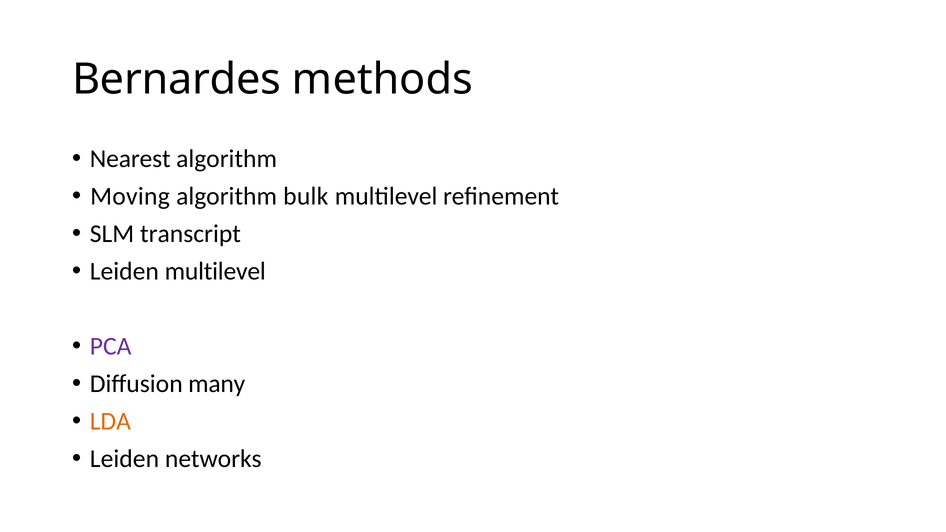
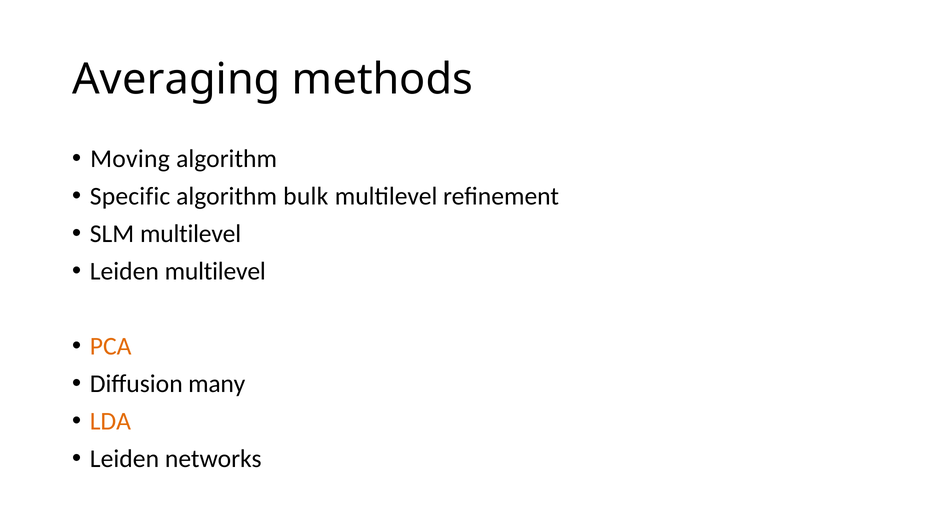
Bernardes: Bernardes -> Averaging
Nearest: Nearest -> Moving
Moving: Moving -> Specific
SLM transcript: transcript -> multilevel
PCA colour: purple -> orange
